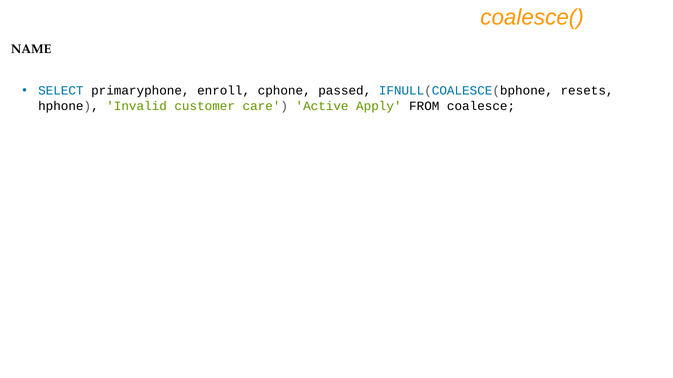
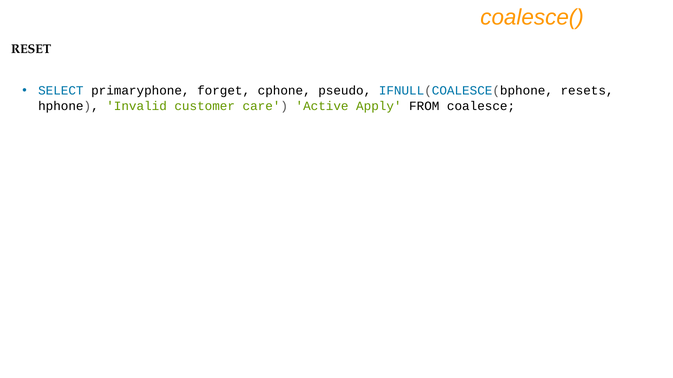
NAME: NAME -> RESET
enroll: enroll -> forget
passed: passed -> pseudo
